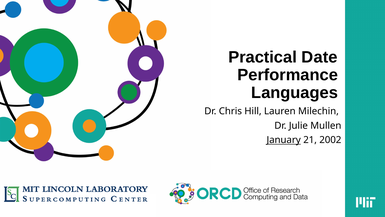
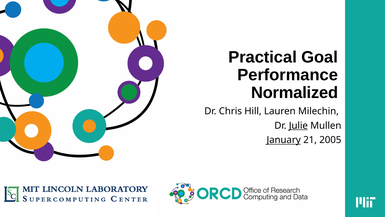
Date: Date -> Goal
Languages: Languages -> Normalized
Julie underline: none -> present
2002: 2002 -> 2005
